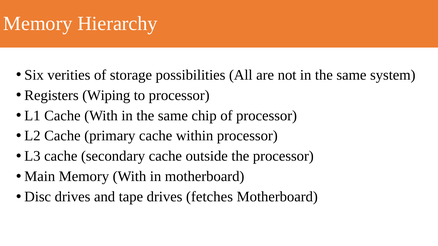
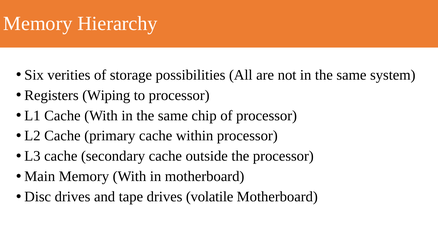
fetches: fetches -> volatile
